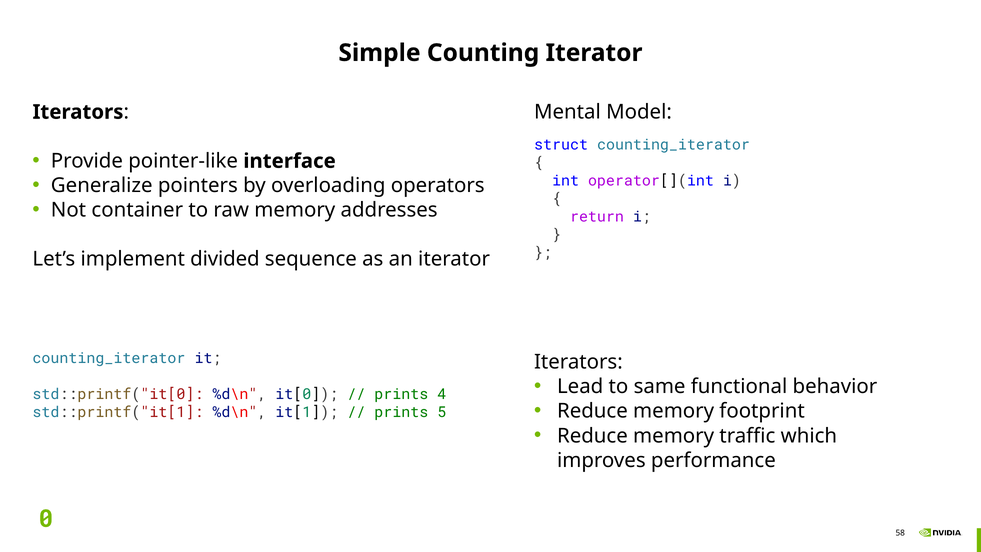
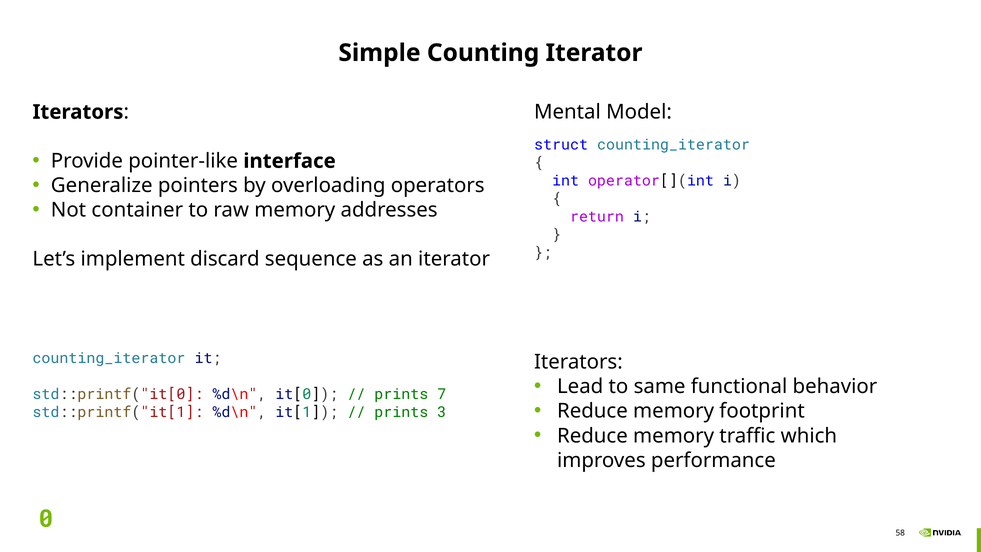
divided: divided -> discard
4: 4 -> 7
5: 5 -> 3
